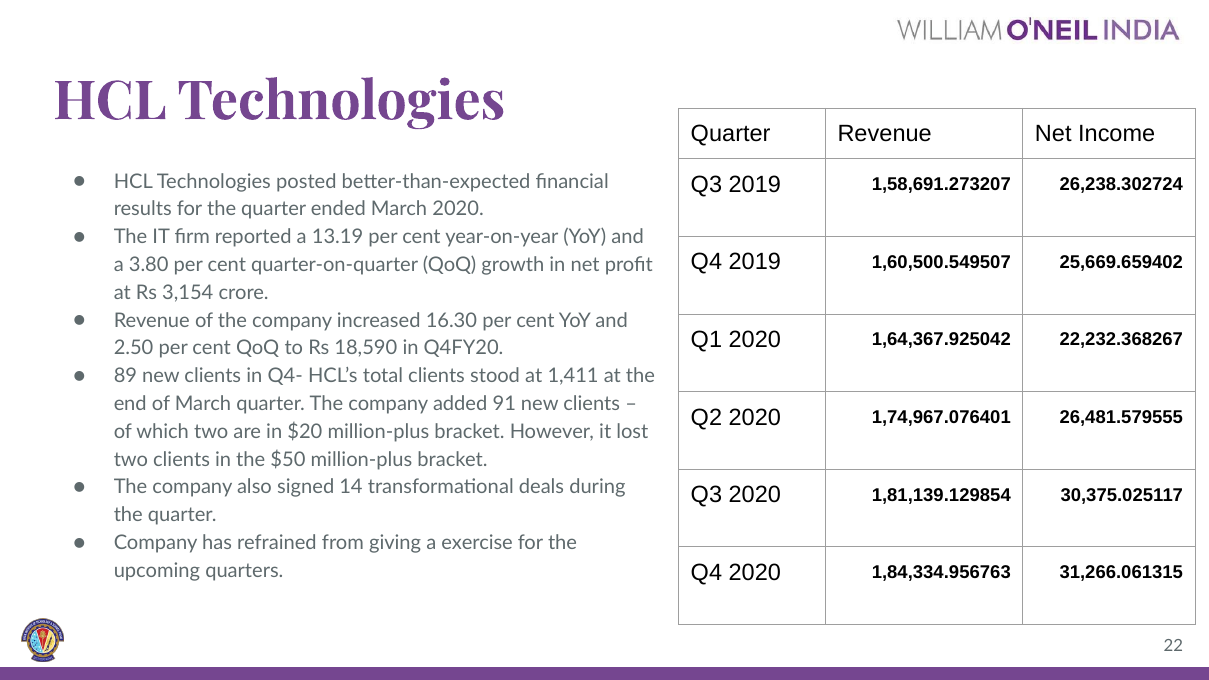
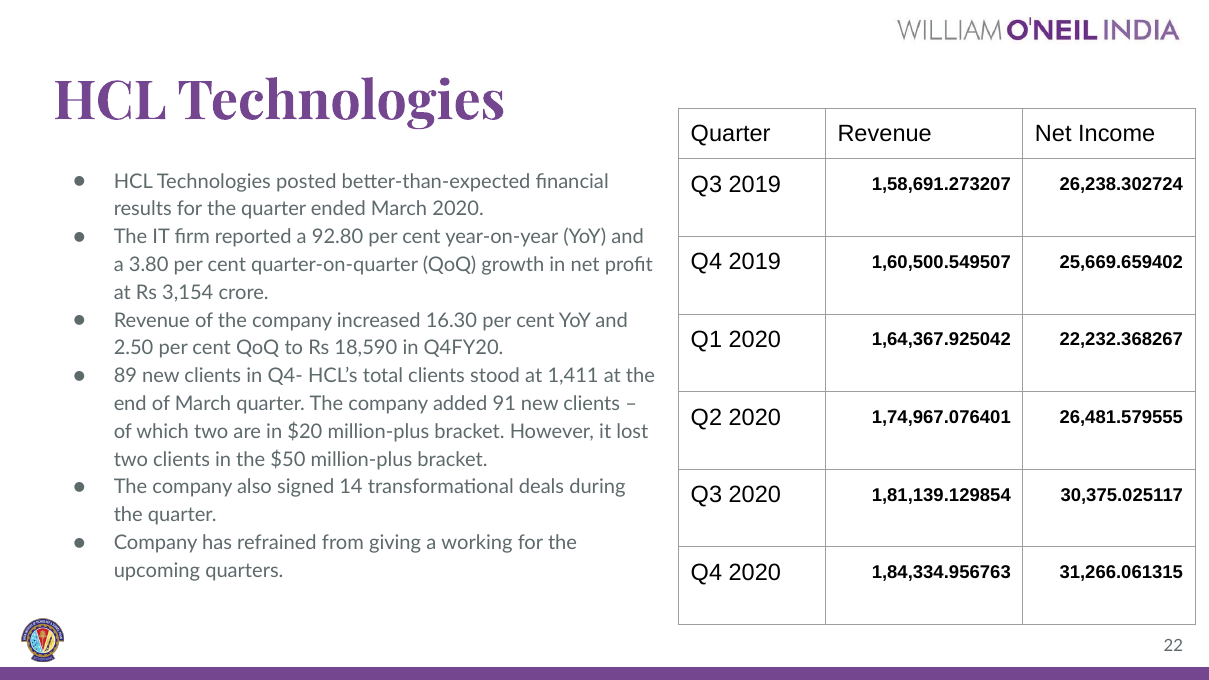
13.19: 13.19 -> 92.80
exercise: exercise -> working
